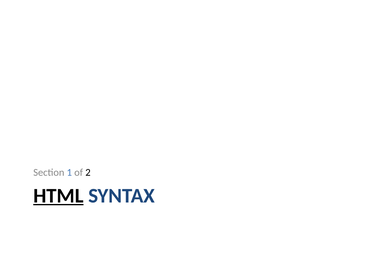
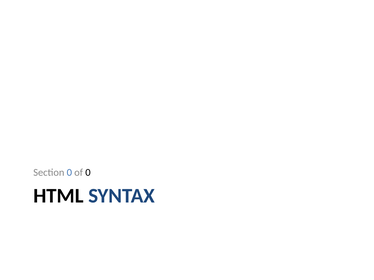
Section 1: 1 -> 0
of 2: 2 -> 0
HTML underline: present -> none
